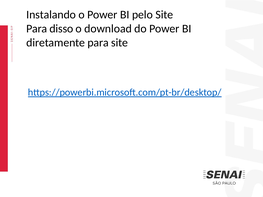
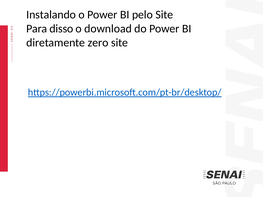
diretamente para: para -> zero
